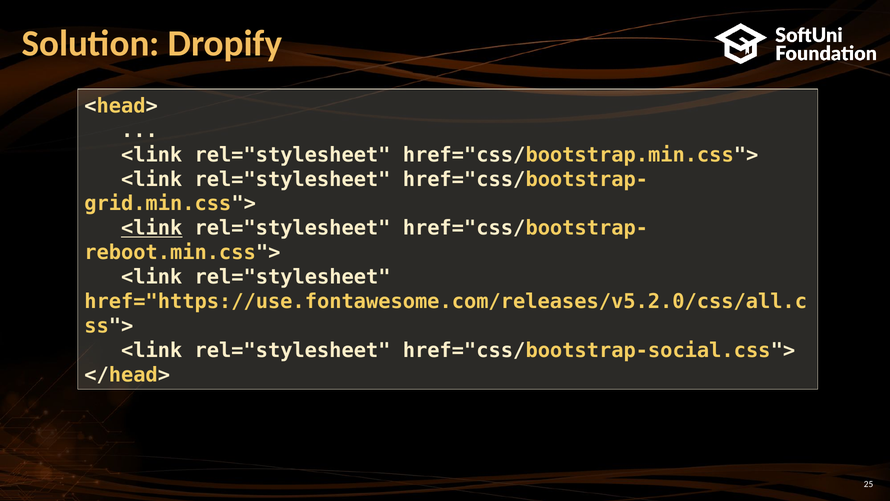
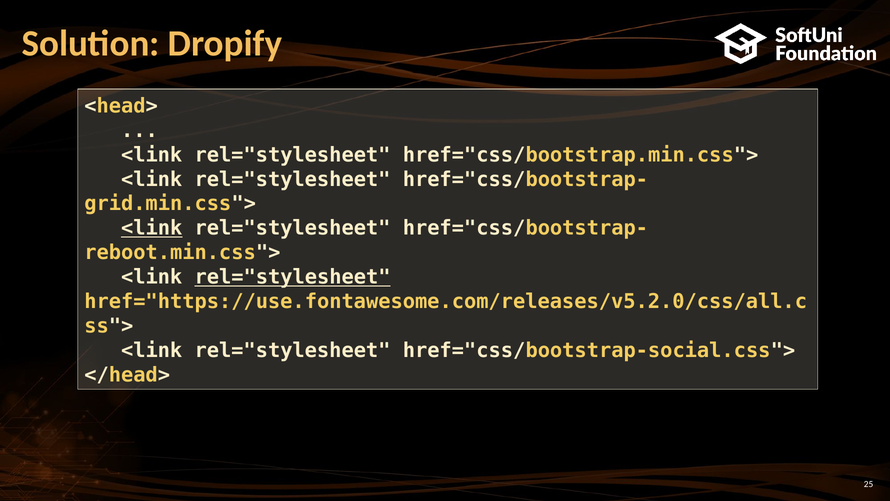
rel="stylesheet at (293, 277) underline: none -> present
